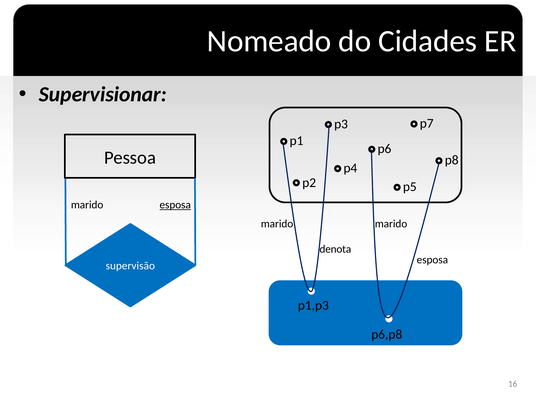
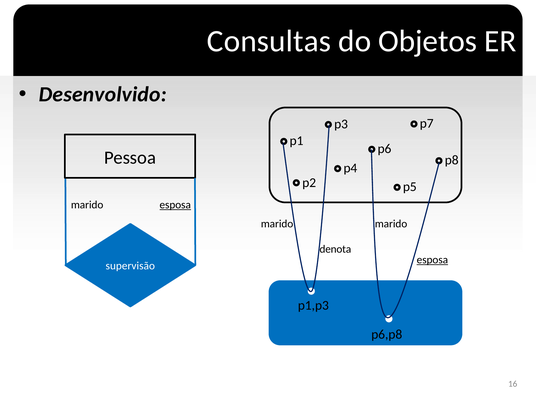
Nomeado: Nomeado -> Consultas
Cidades: Cidades -> Objetos
Supervisionar: Supervisionar -> Desenvolvido
esposa at (432, 260) underline: none -> present
